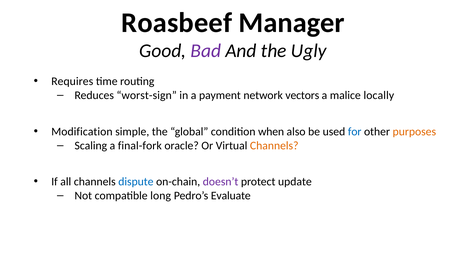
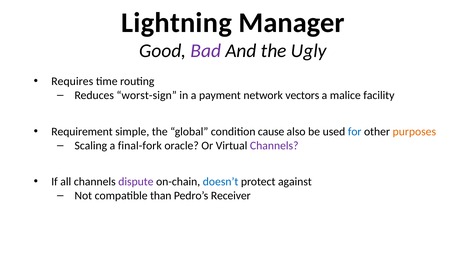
Roasbeef: Roasbeef -> Lightning
locally: locally -> facility
Modification: Modification -> Requirement
when: when -> cause
Channels at (274, 146) colour: orange -> purple
dispute colour: blue -> purple
doesn’t colour: purple -> blue
update: update -> against
long: long -> than
Evaluate: Evaluate -> Receiver
